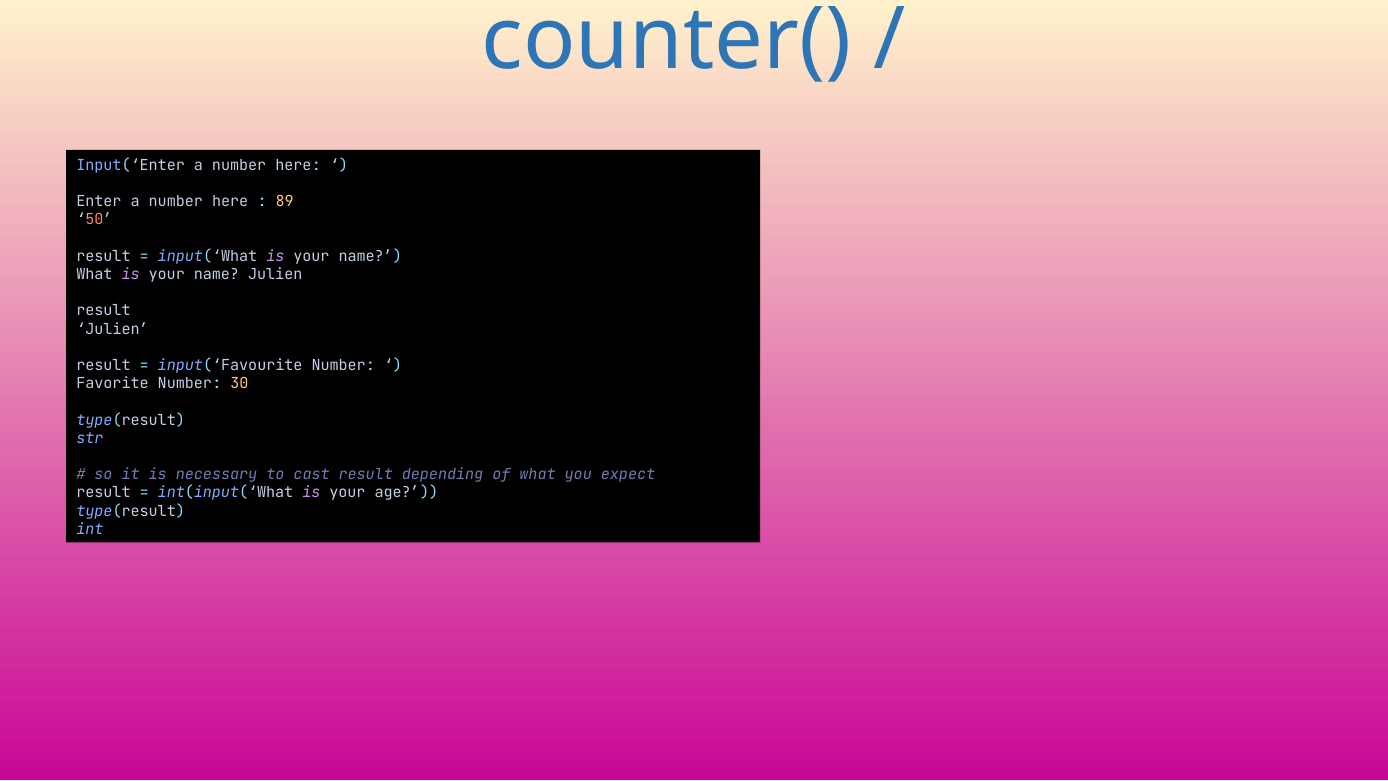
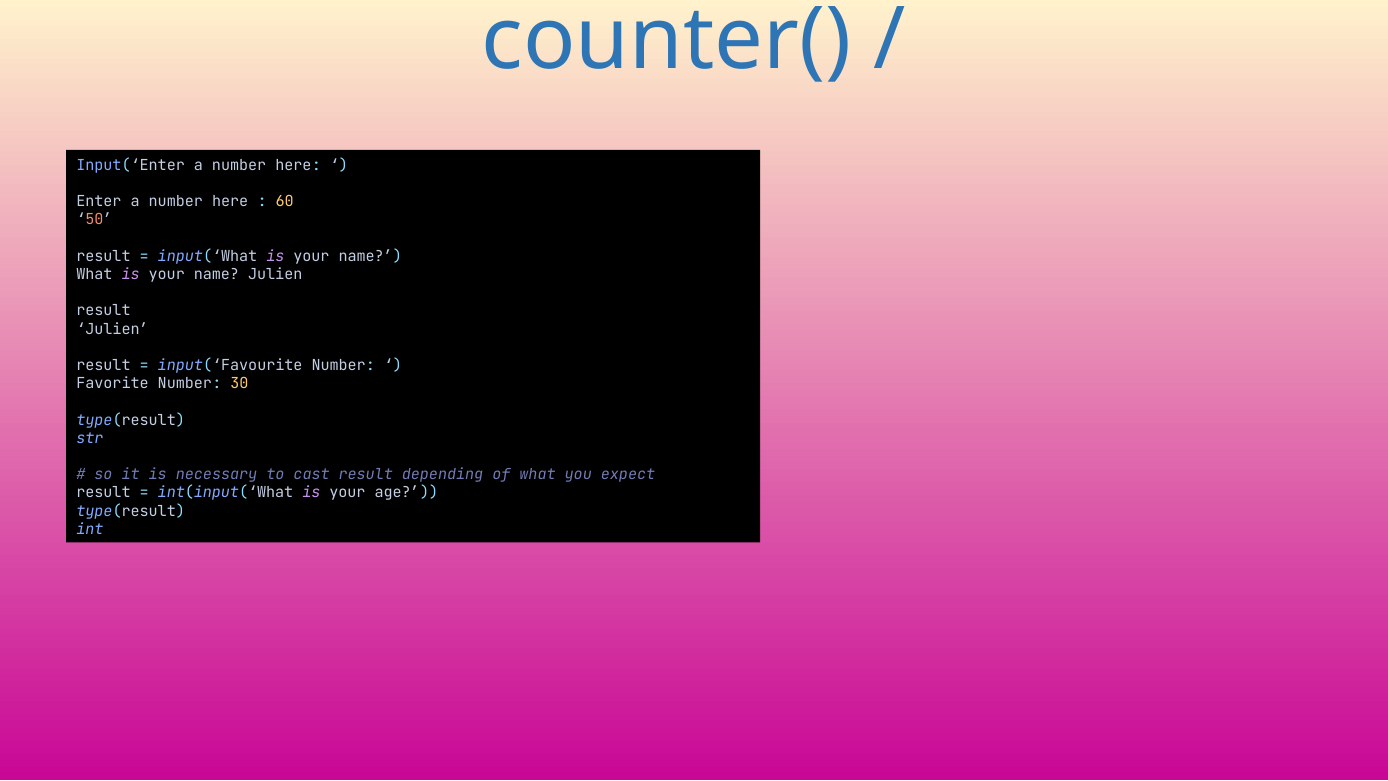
89: 89 -> 60
